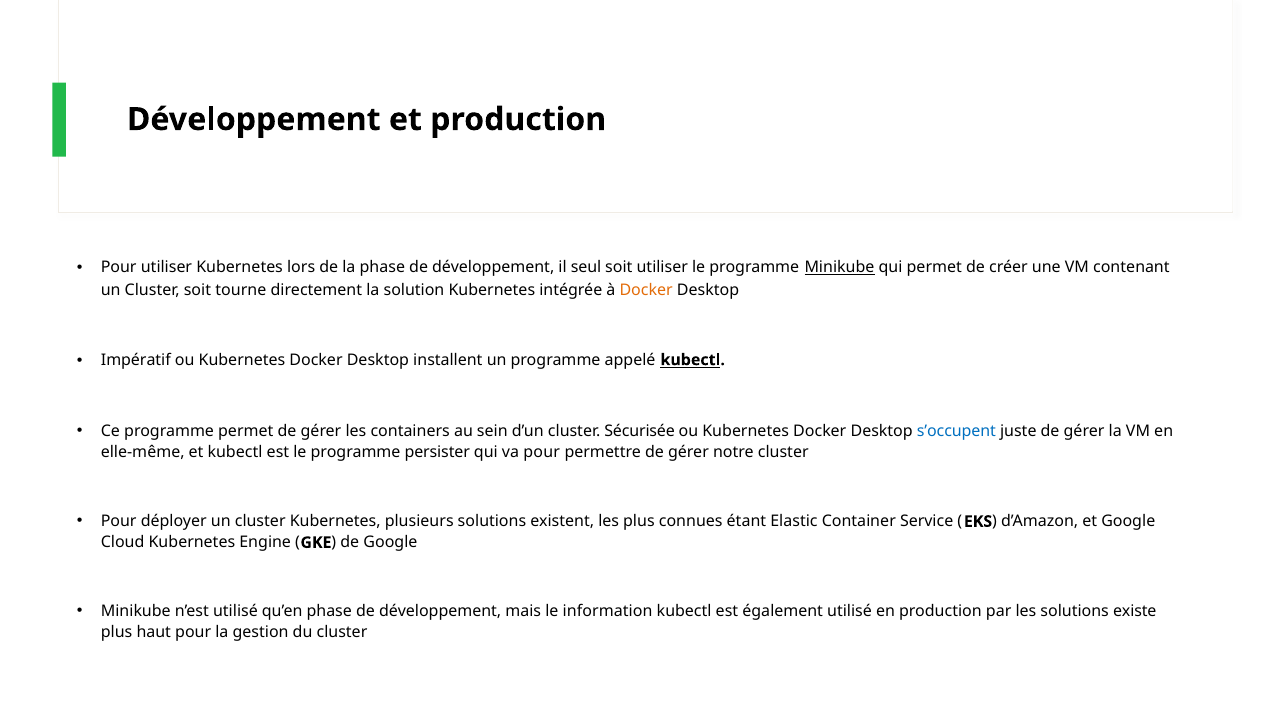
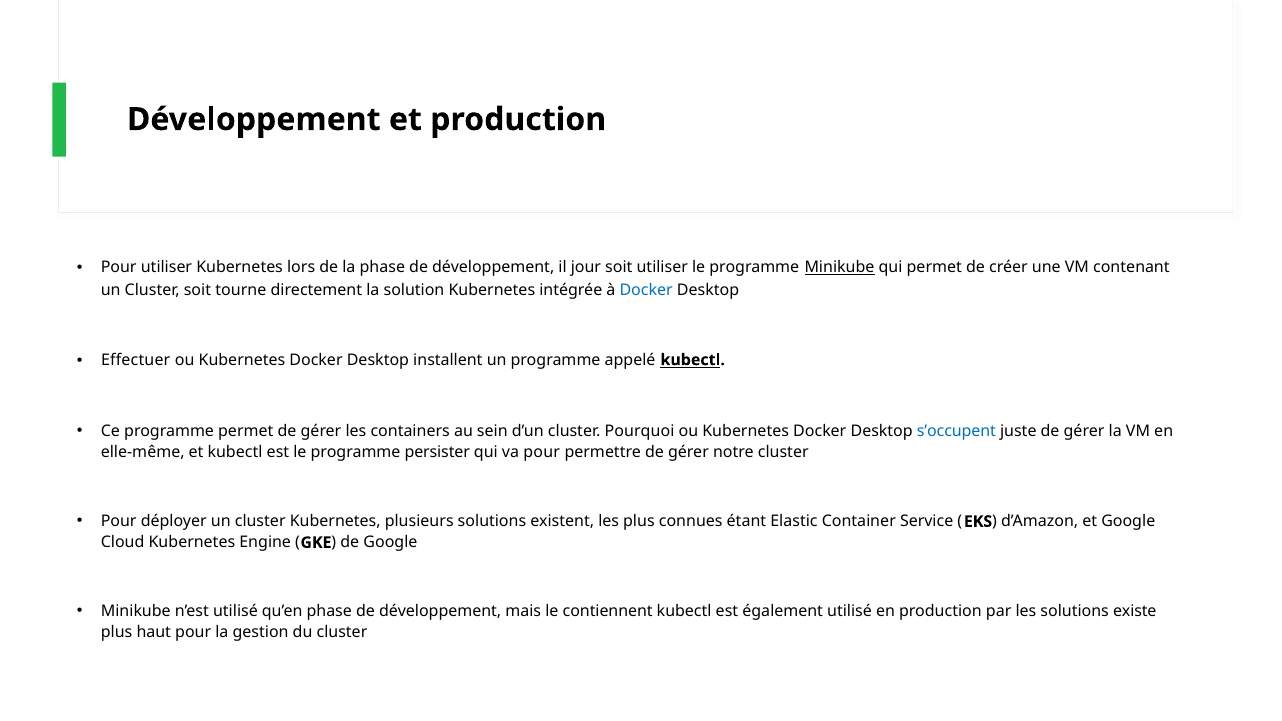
seul: seul -> jour
Docker at (646, 291) colour: orange -> blue
Impératif: Impératif -> Effectuer
Sécurisée: Sécurisée -> Pourquoi
information: information -> contiennent
